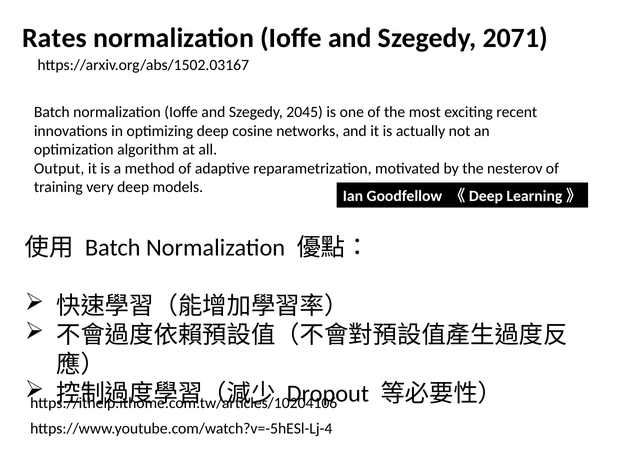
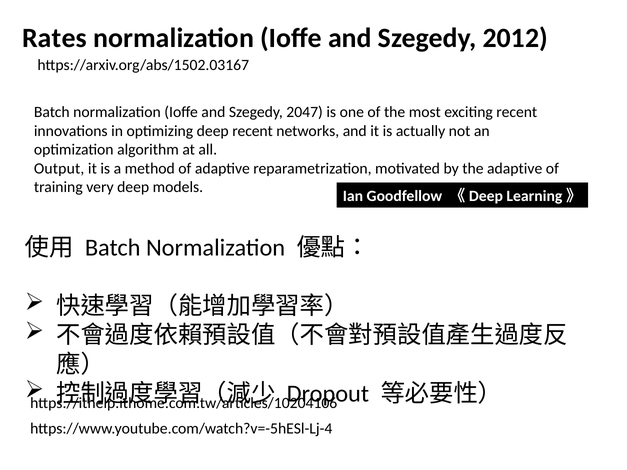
2071: 2071 -> 2012
2045: 2045 -> 2047
deep cosine: cosine -> recent
the nesterov: nesterov -> adaptive
